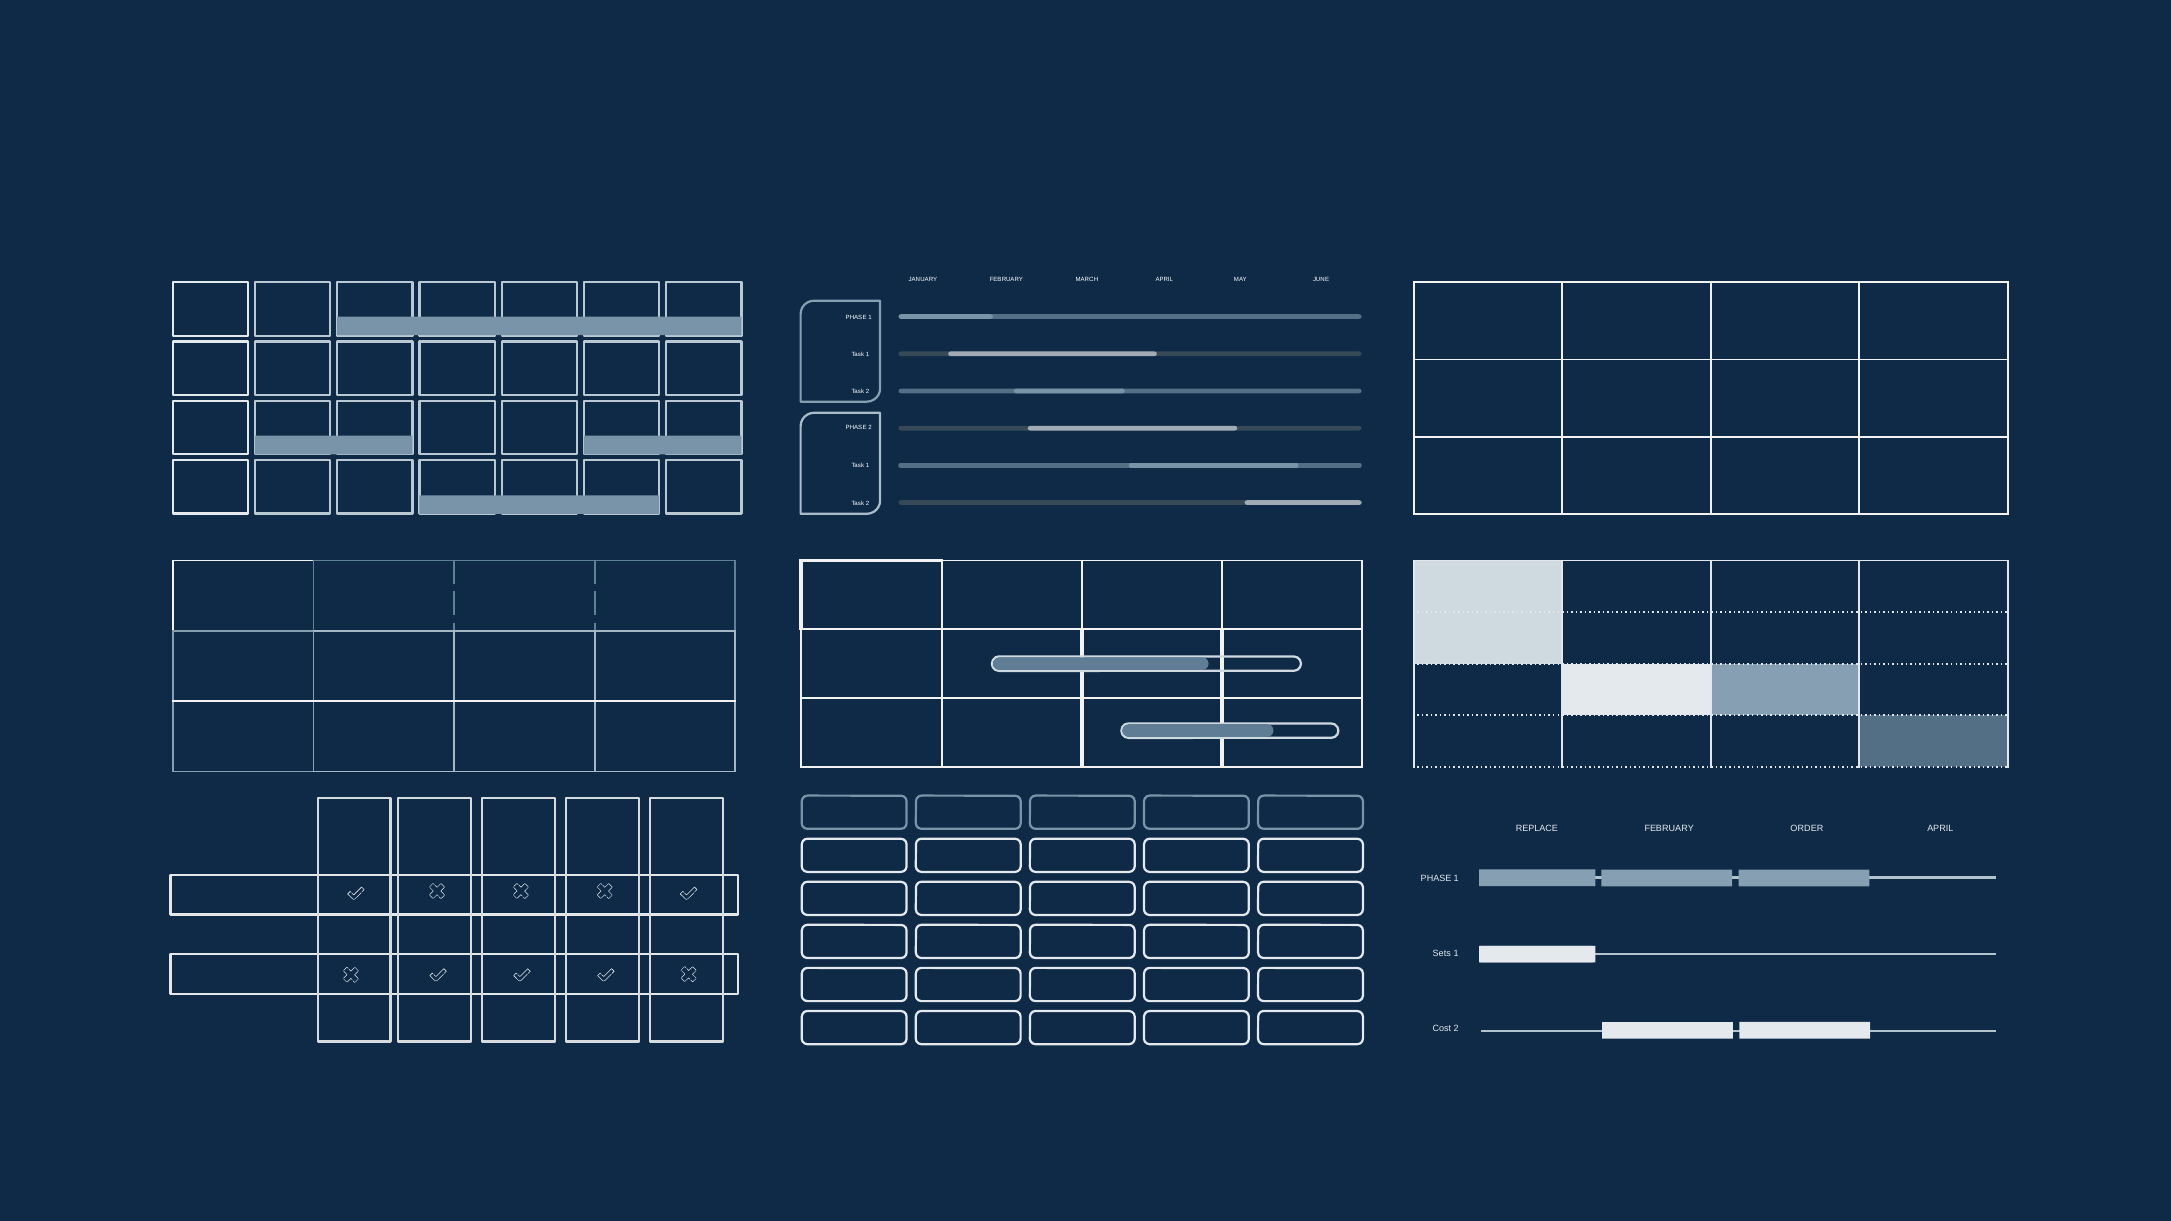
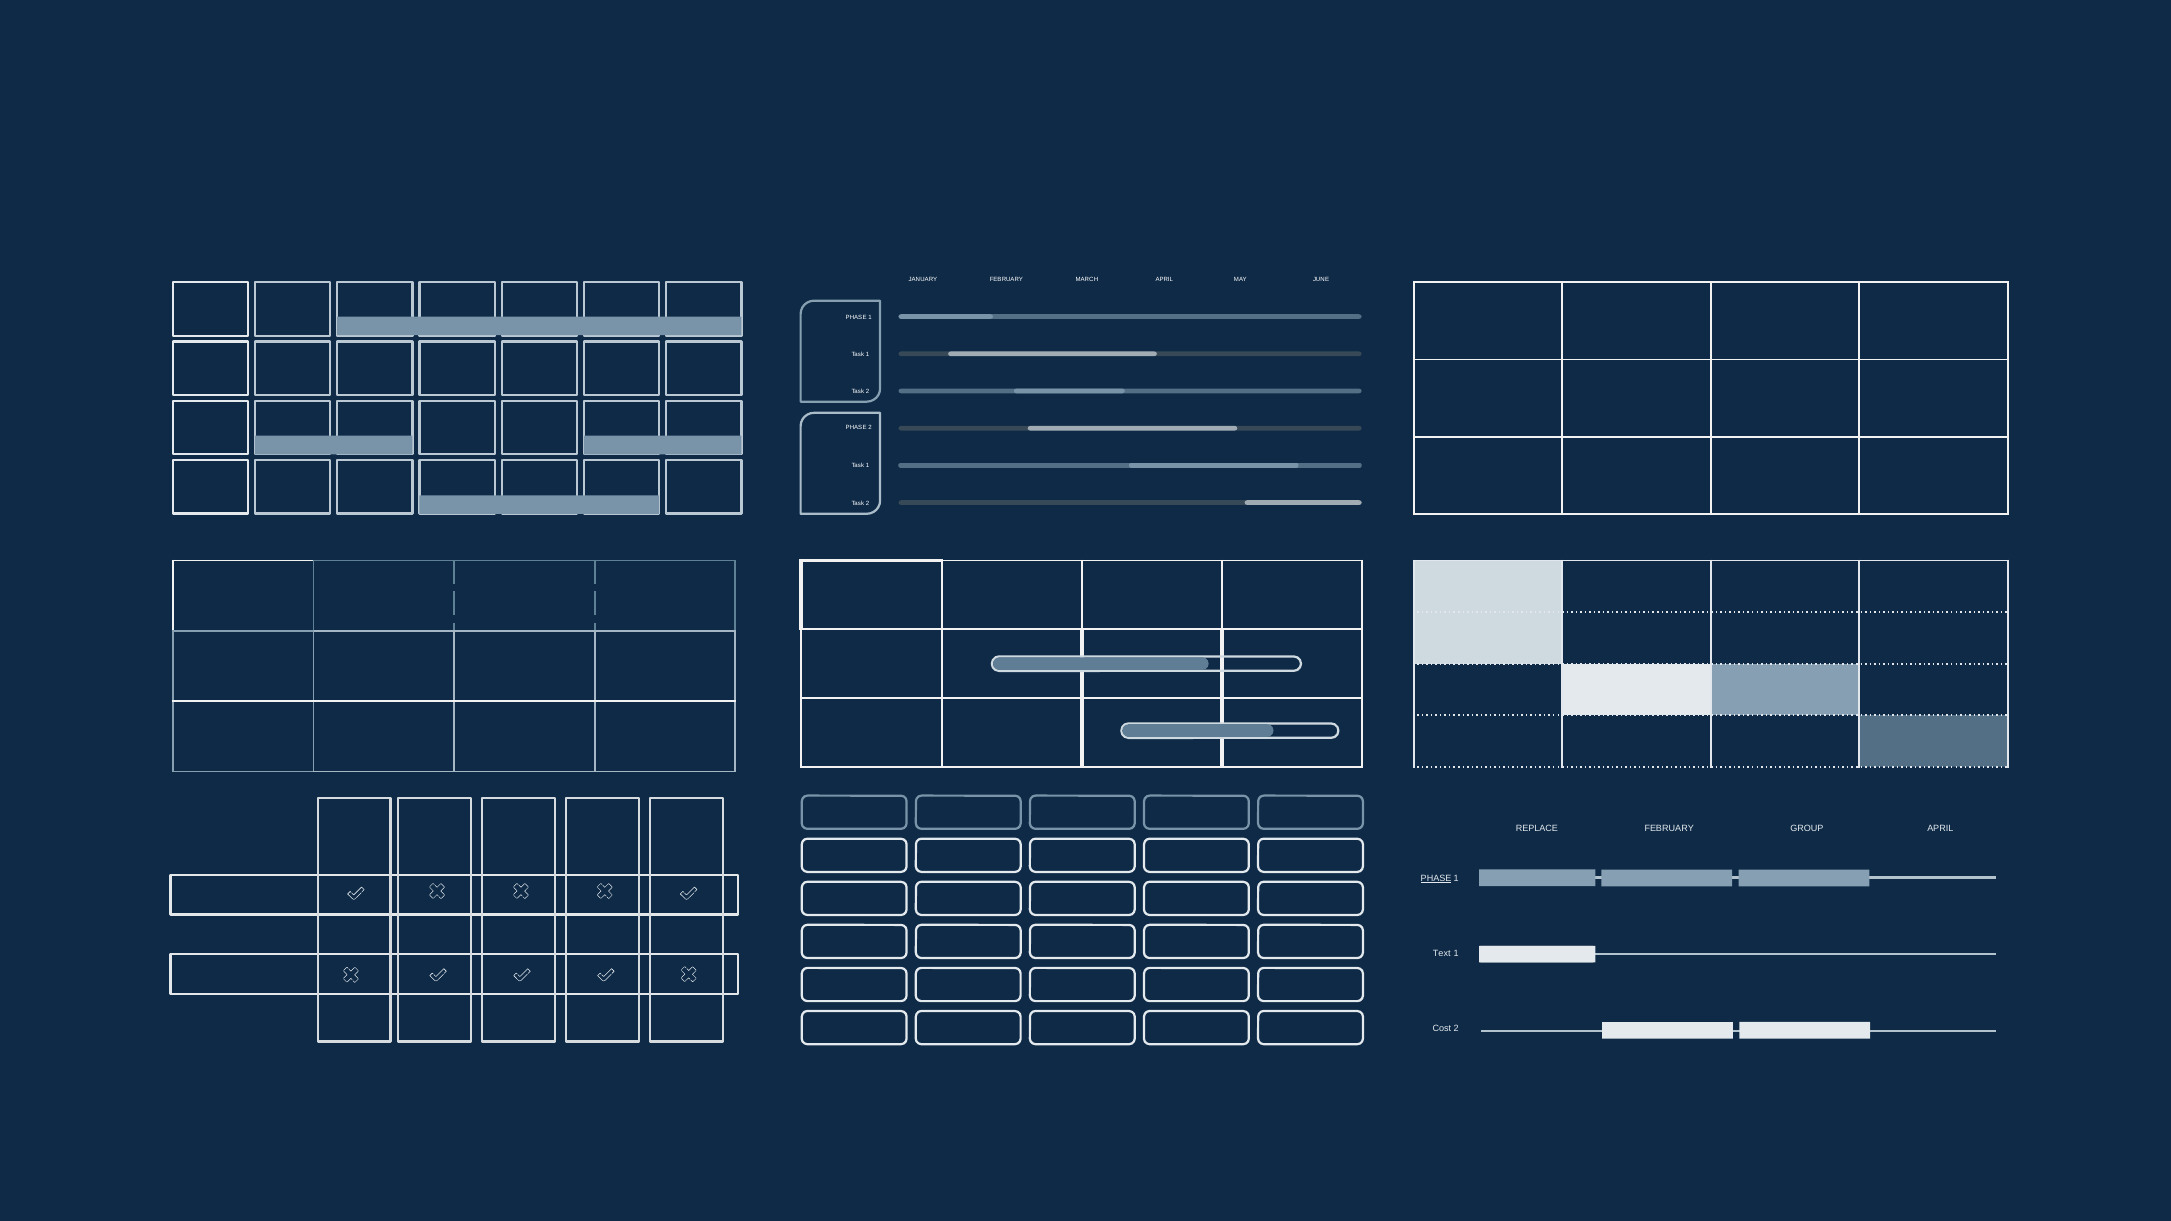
ORDER: ORDER -> GROUP
PHASE at (1436, 878) underline: none -> present
Sets: Sets -> Text
